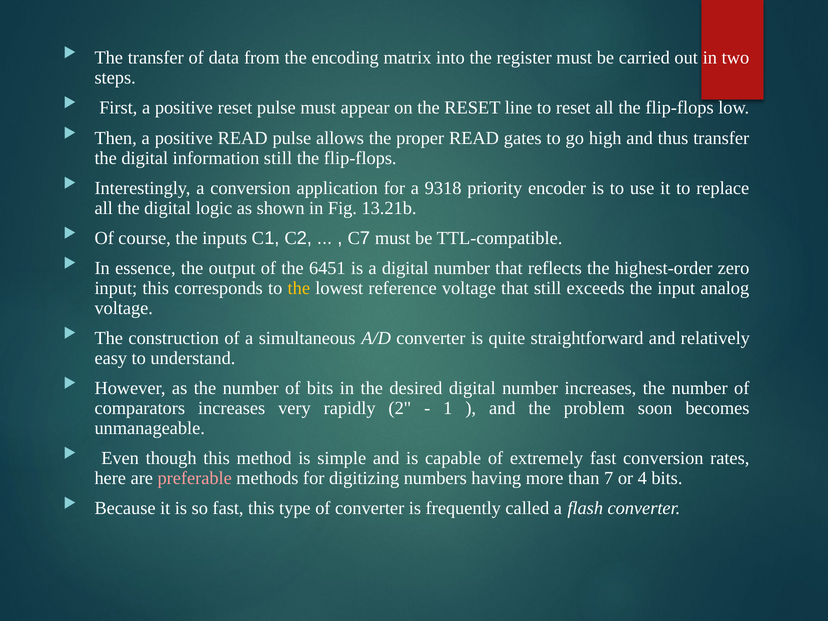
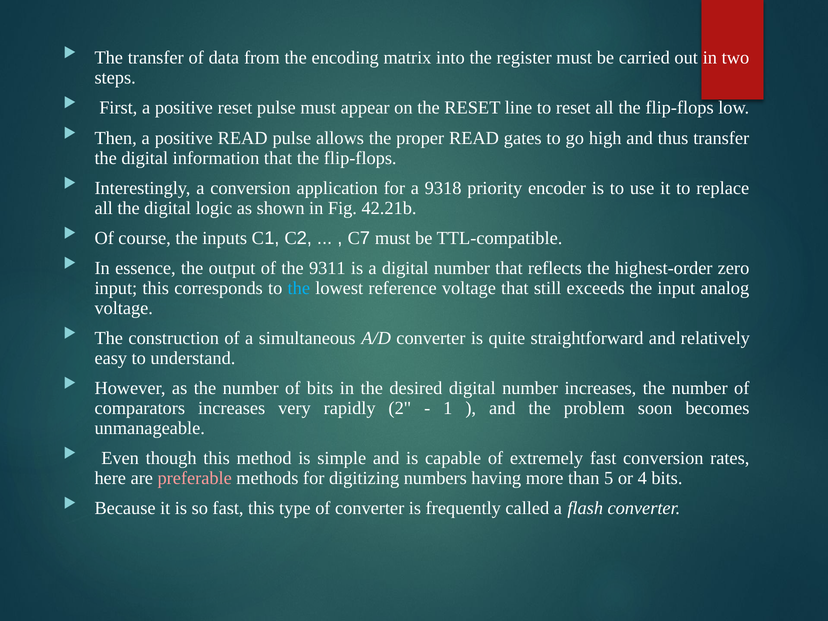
information still: still -> that
13.21b: 13.21b -> 42.21b
6451: 6451 -> 9311
the at (299, 288) colour: yellow -> light blue
7: 7 -> 5
